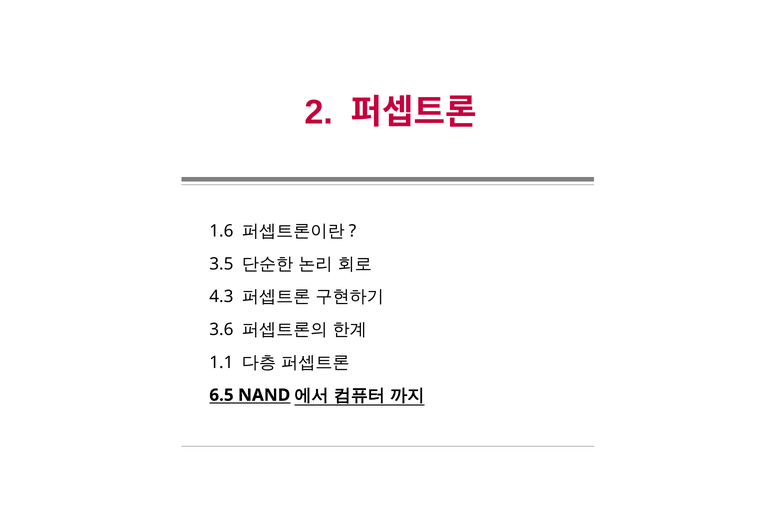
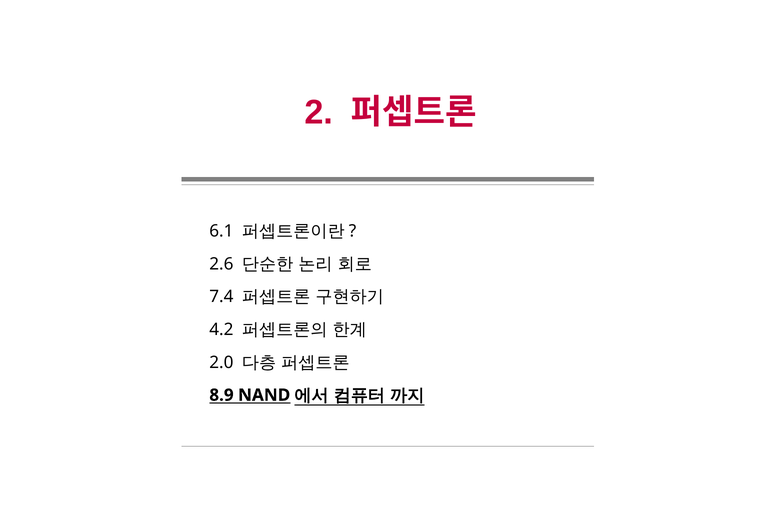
1.6: 1.6 -> 6.1
3.5: 3.5 -> 2.6
4.3: 4.3 -> 7.4
3.6: 3.6 -> 4.2
1.1: 1.1 -> 2.0
6.5: 6.5 -> 8.9
